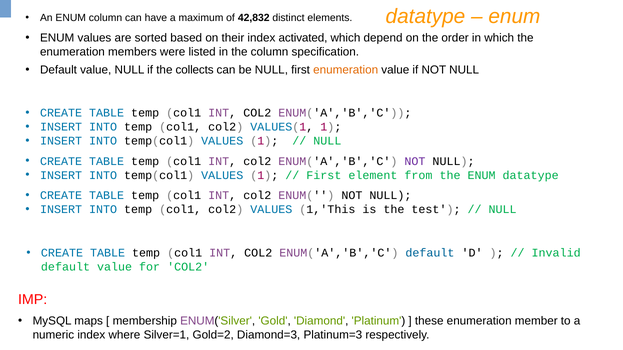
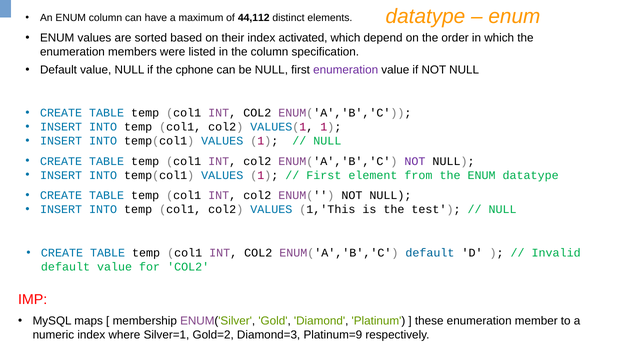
42,832: 42,832 -> 44,112
collects: collects -> cphone
enumeration at (346, 70) colour: orange -> purple
Platinum=3: Platinum=3 -> Platinum=9
